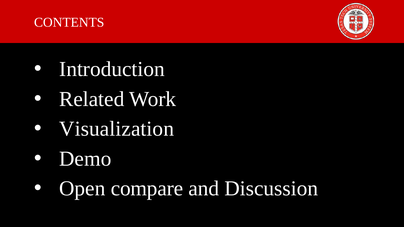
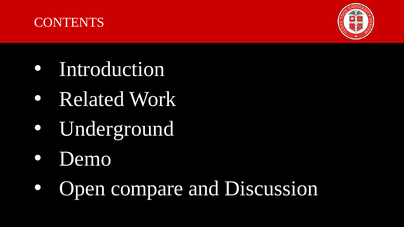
Visualization: Visualization -> Underground
